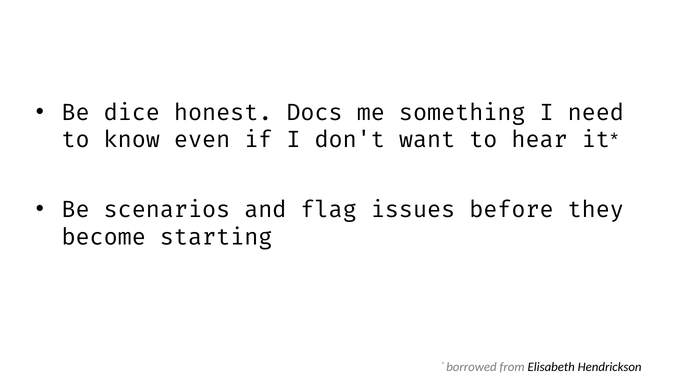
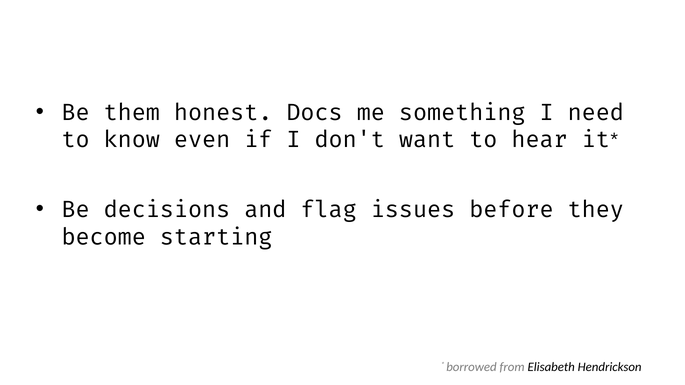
dice: dice -> them
scenarios: scenarios -> decisions
